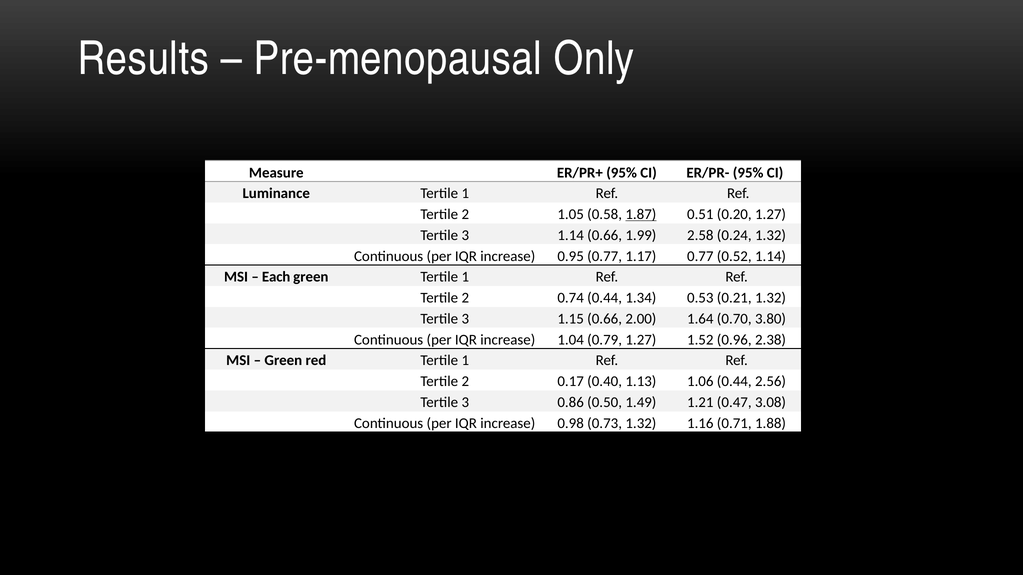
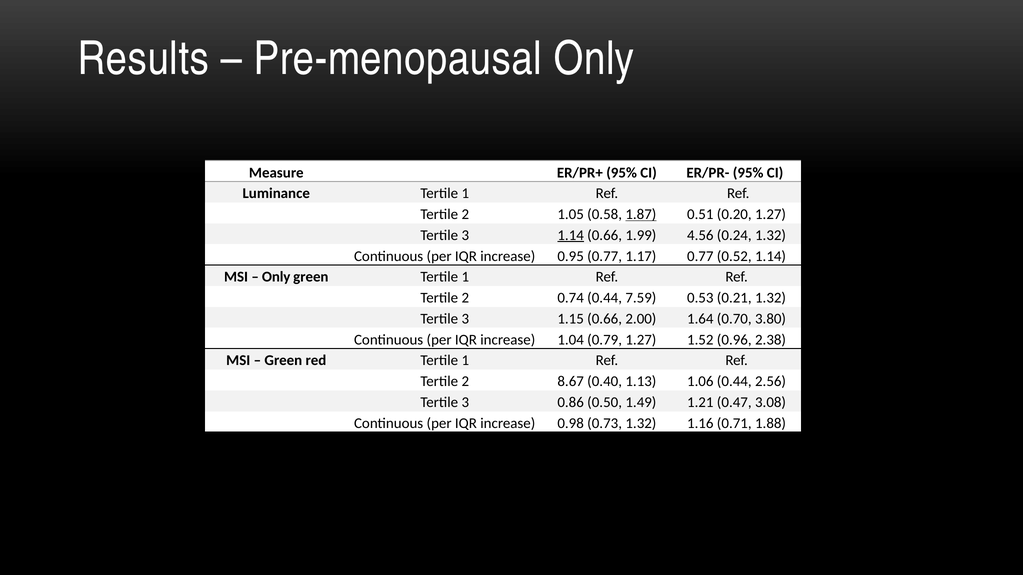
1.14 at (571, 235) underline: none -> present
2.58: 2.58 -> 4.56
Each at (276, 277): Each -> Only
1.34: 1.34 -> 7.59
0.17: 0.17 -> 8.67
